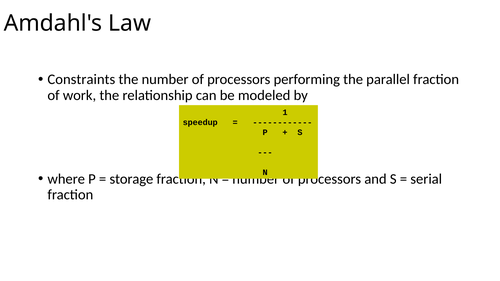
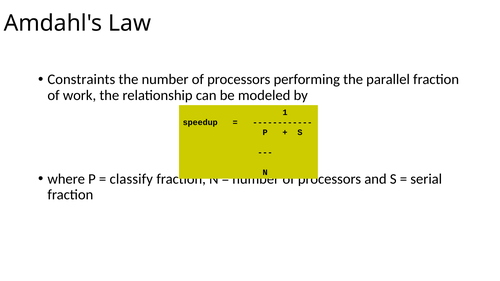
storage: storage -> classify
